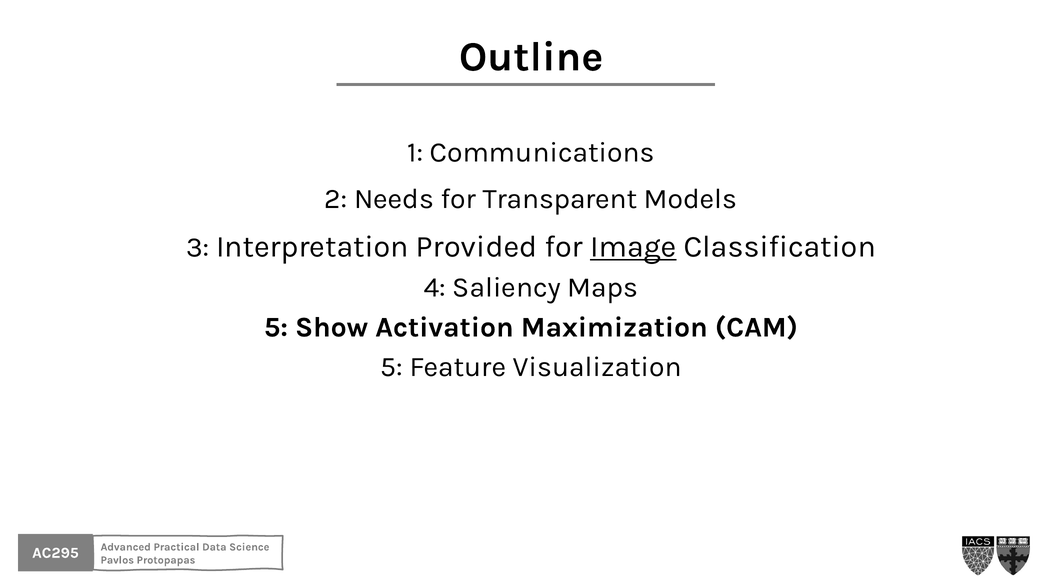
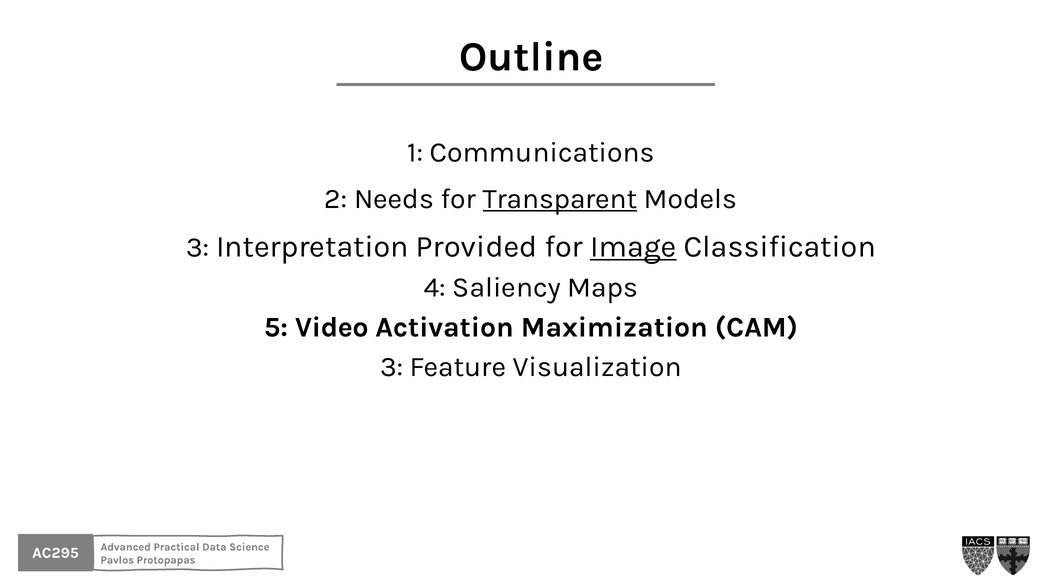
Transparent underline: none -> present
Show: Show -> Video
5 at (392, 367): 5 -> 3
